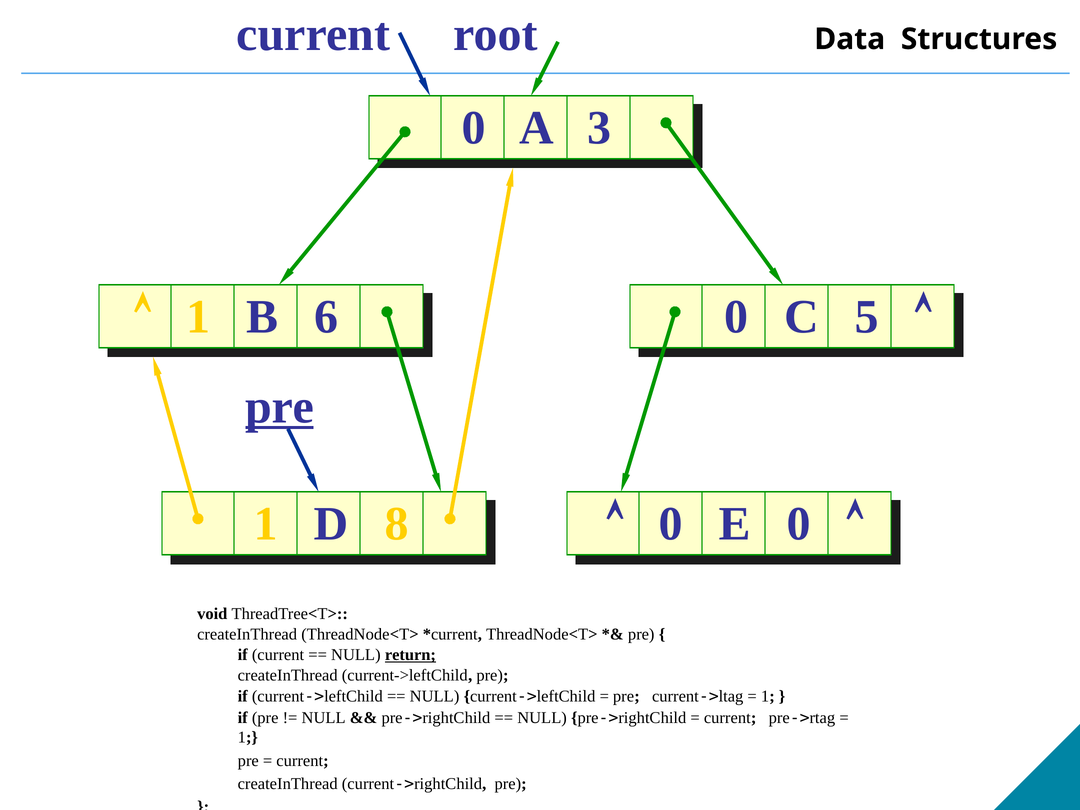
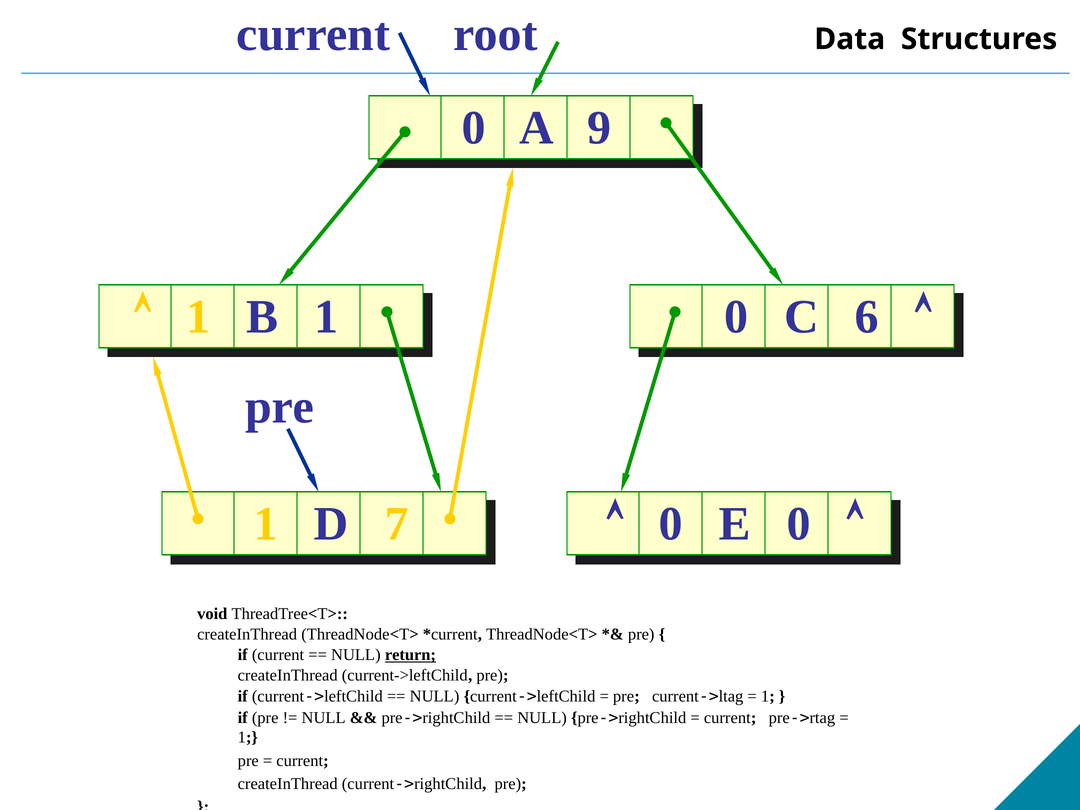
3: 3 -> 9
B 6: 6 -> 1
5: 5 -> 6
pre at (280, 407) underline: present -> none
8: 8 -> 7
